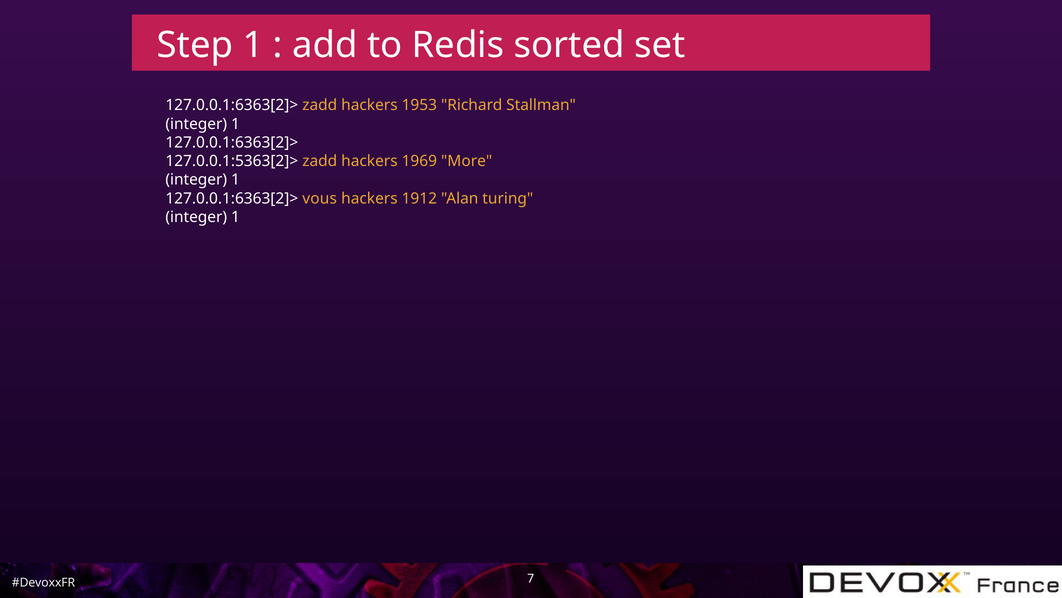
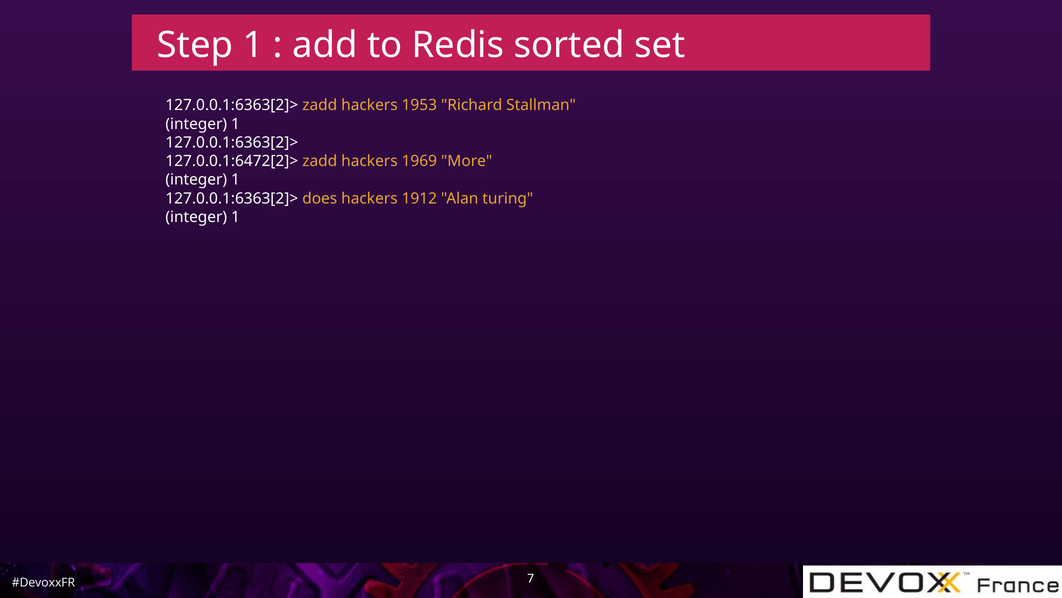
127.0.0.1:5363[2]>: 127.0.0.1:5363[2]> -> 127.0.0.1:6472[2]>
vous: vous -> does
